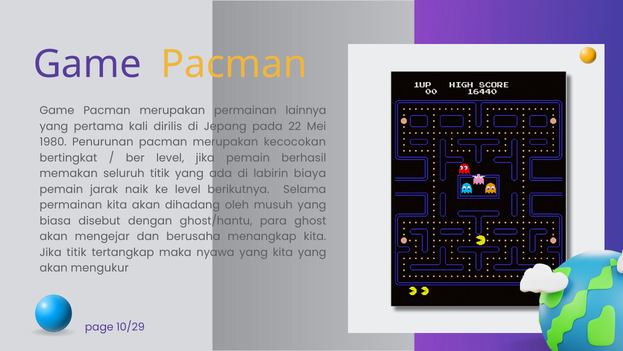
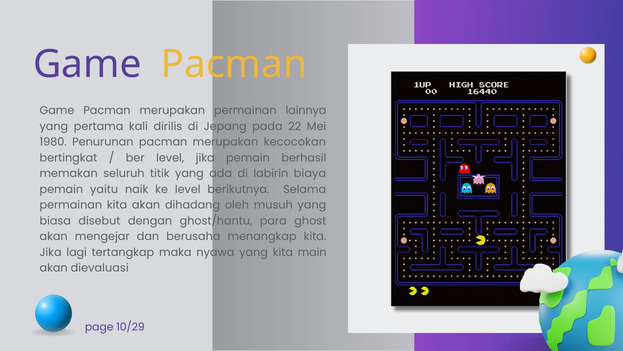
jarak: jarak -> yaitu
Jika titik: titik -> lagi
kita yang: yang -> main
mengukur: mengukur -> dievaluasi
